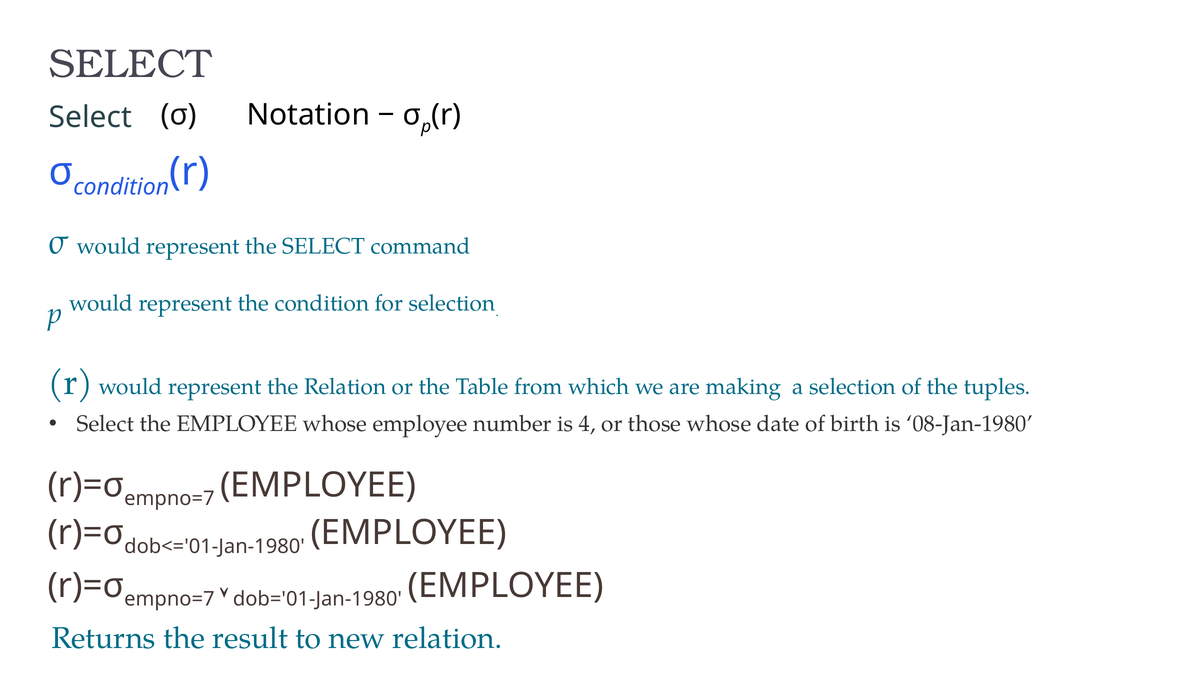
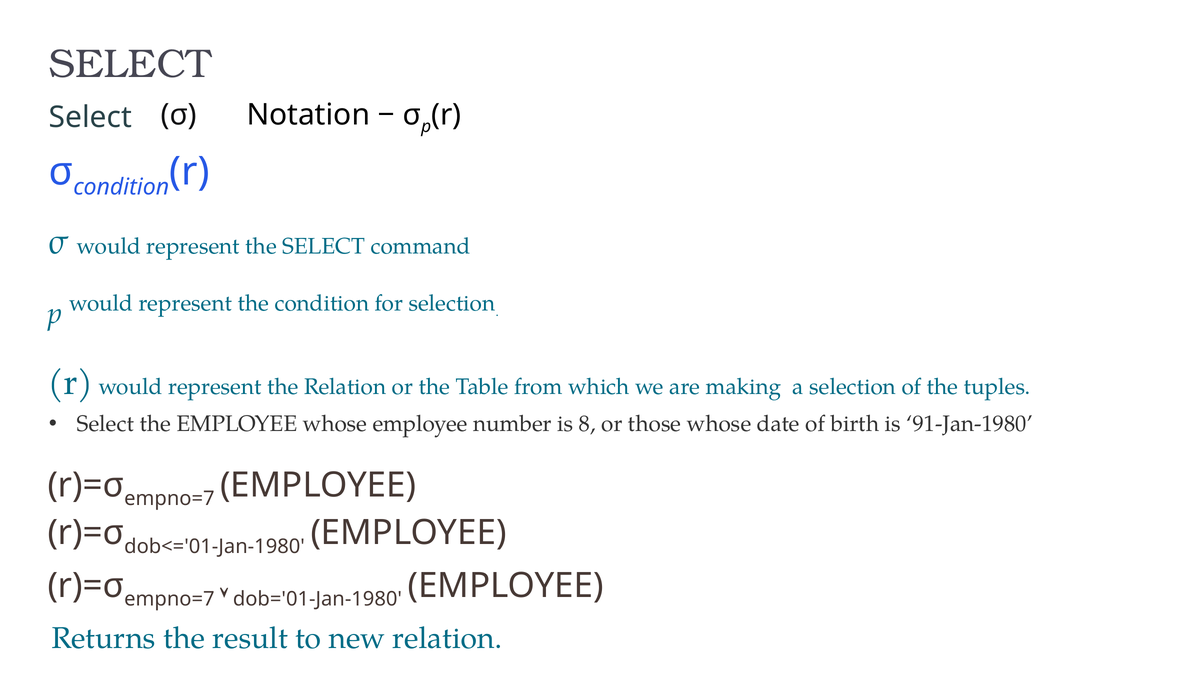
4: 4 -> 8
08-Jan-1980: 08-Jan-1980 -> 91-Jan-1980
